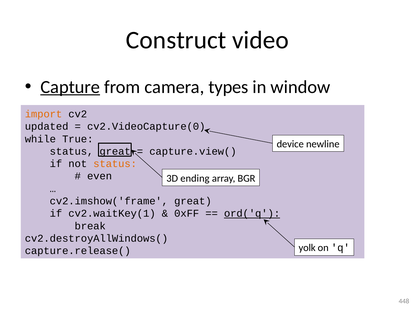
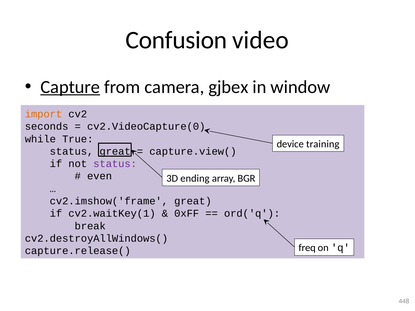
Construct: Construct -> Confusion
types: types -> gjbex
updated: updated -> seconds
newline: newline -> training
status at (115, 164) colour: orange -> purple
ord('q underline: present -> none
yolk: yolk -> freq
